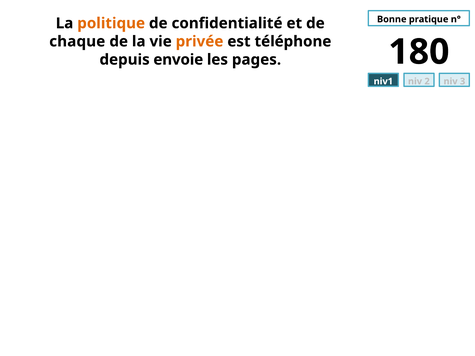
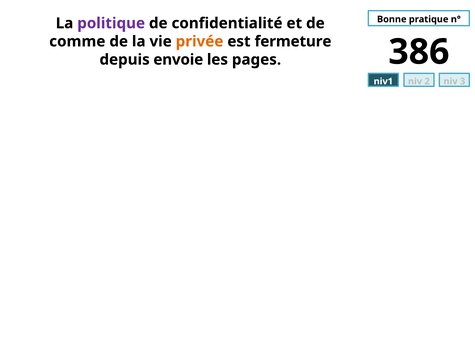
politique colour: orange -> purple
chaque: chaque -> comme
téléphone: téléphone -> fermeture
180: 180 -> 386
